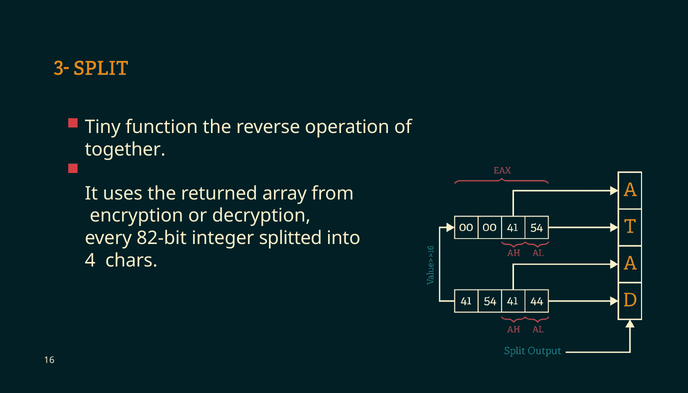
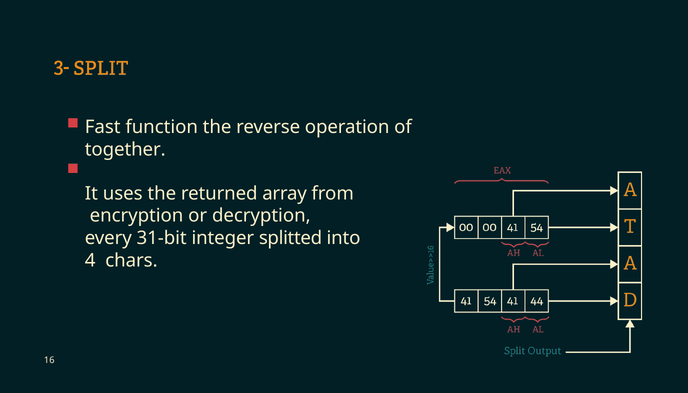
Tiny: Tiny -> Fast
82-bit: 82-bit -> 31-bit
